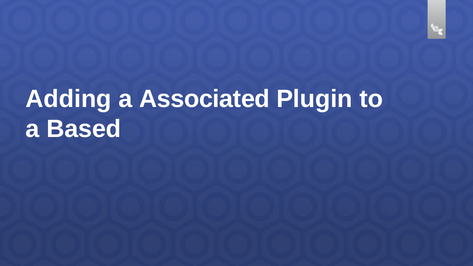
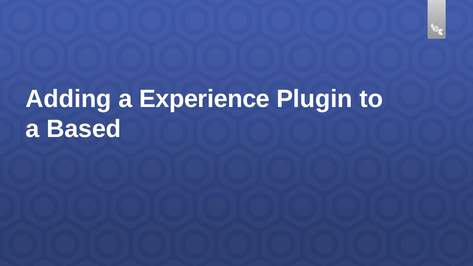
Associated: Associated -> Experience
